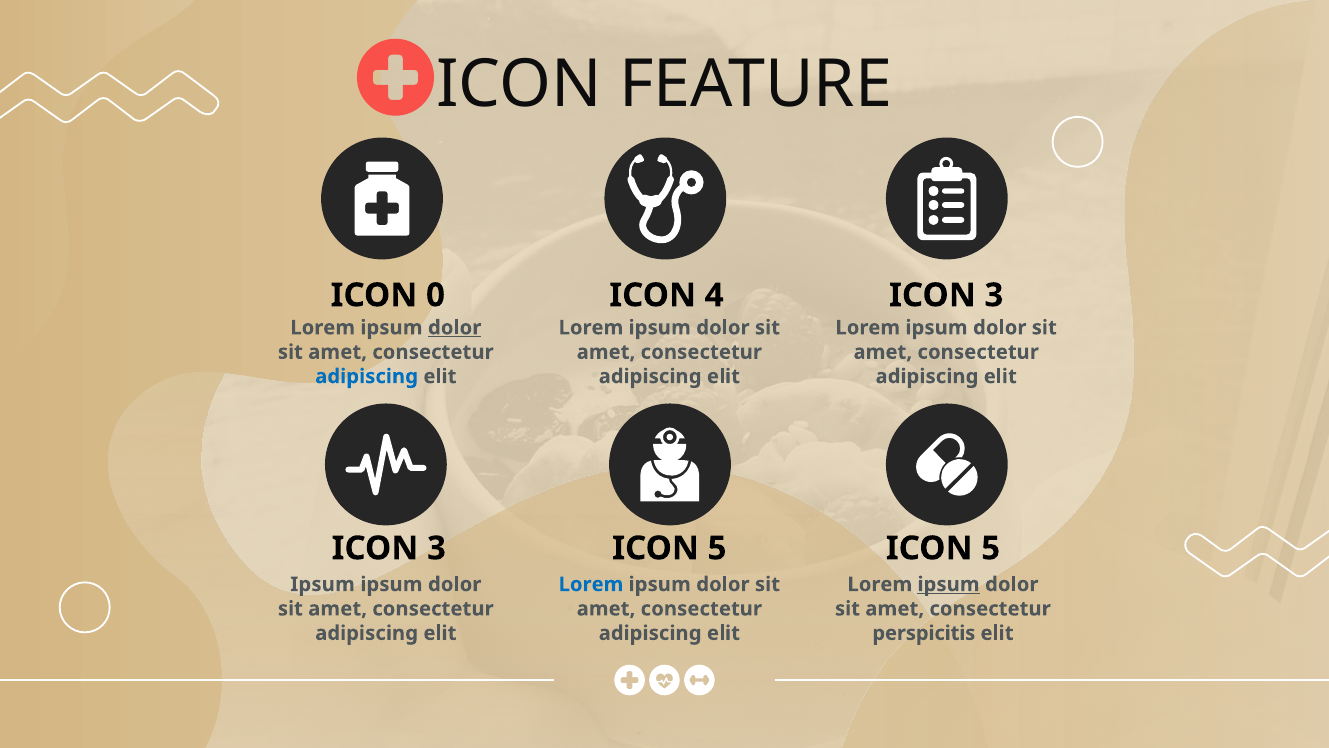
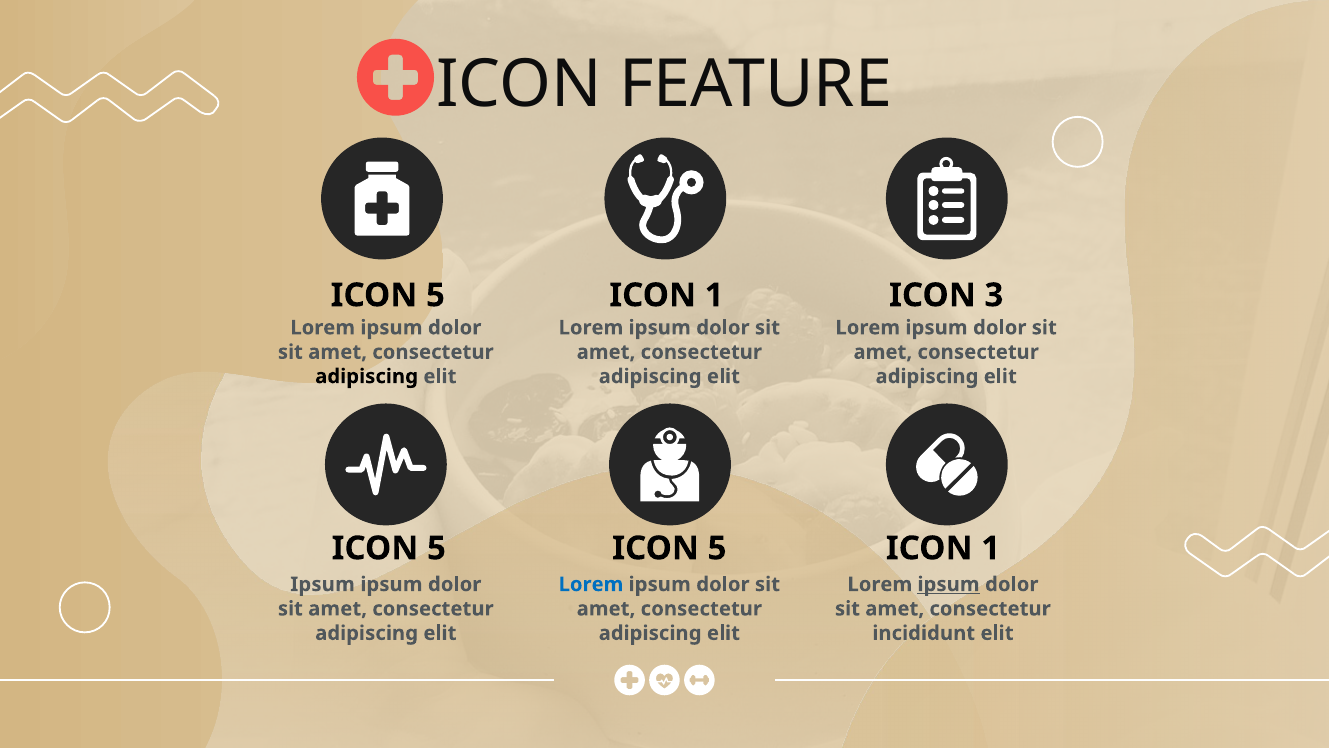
0 at (436, 295): 0 -> 5
4 at (714, 295): 4 -> 1
dolor at (455, 327) underline: present -> none
adipiscing at (367, 376) colour: blue -> black
3 at (436, 548): 3 -> 5
5 at (991, 548): 5 -> 1
perspicitis: perspicitis -> incididunt
